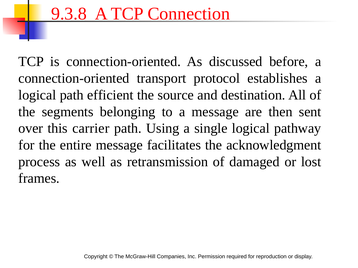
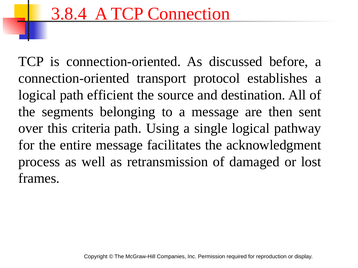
9.3.8: 9.3.8 -> 3.8.4
carrier: carrier -> criteria
